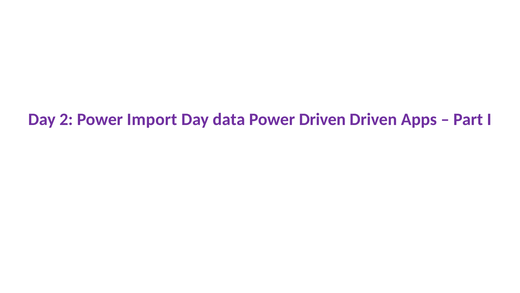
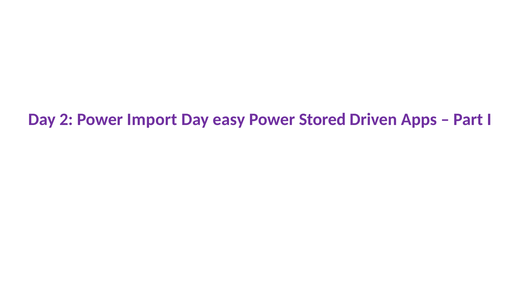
data: data -> easy
Power Driven: Driven -> Stored
